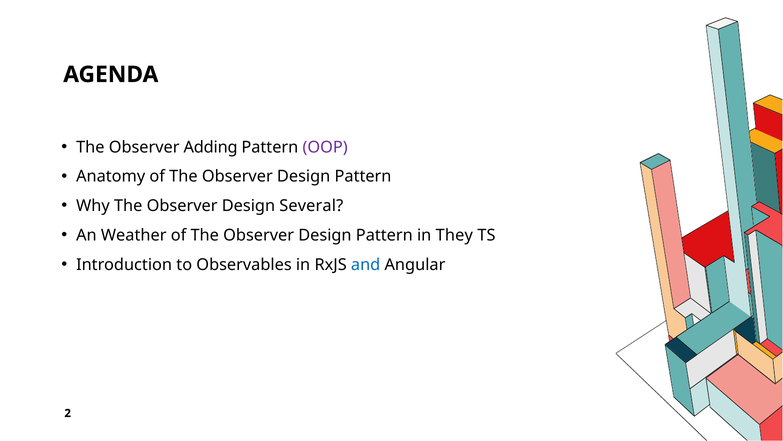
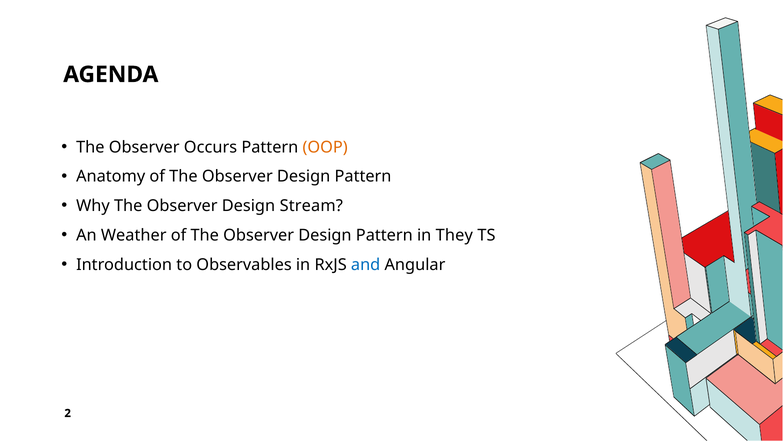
Adding: Adding -> Occurs
OOP colour: purple -> orange
Several: Several -> Stream
